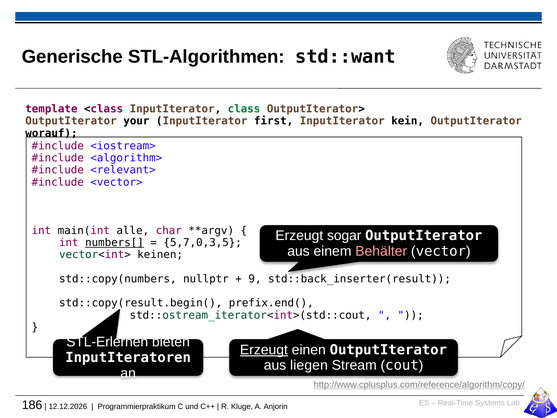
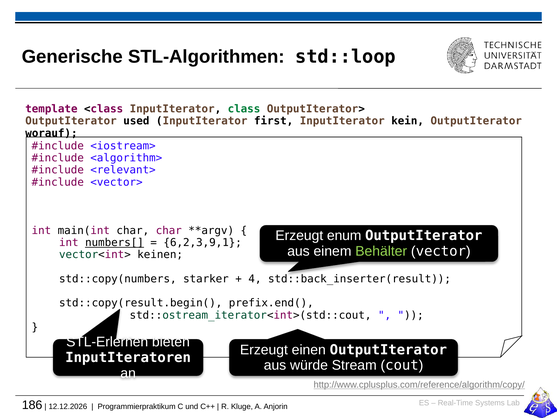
std::want: std::want -> std::loop
your: your -> used
main(int alle: alle -> char
sogar: sogar -> enum
5,7,0,3,5: 5,7,0,3,5 -> 6,2,3,9,1
Behälter colour: pink -> light green
nullptr: nullptr -> starker
9: 9 -> 4
Erzeugt at (264, 350) underline: present -> none
liegen: liegen -> würde
